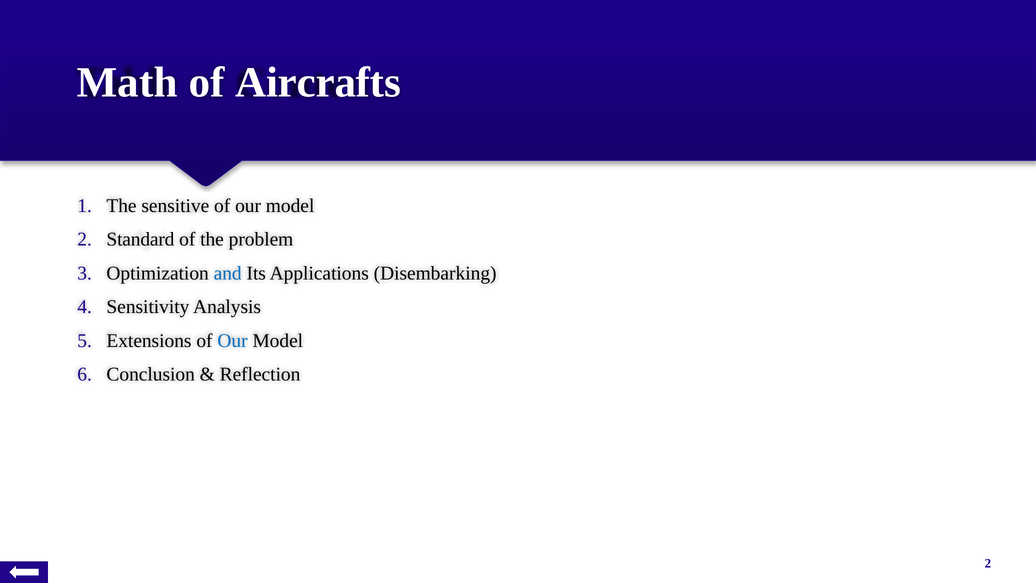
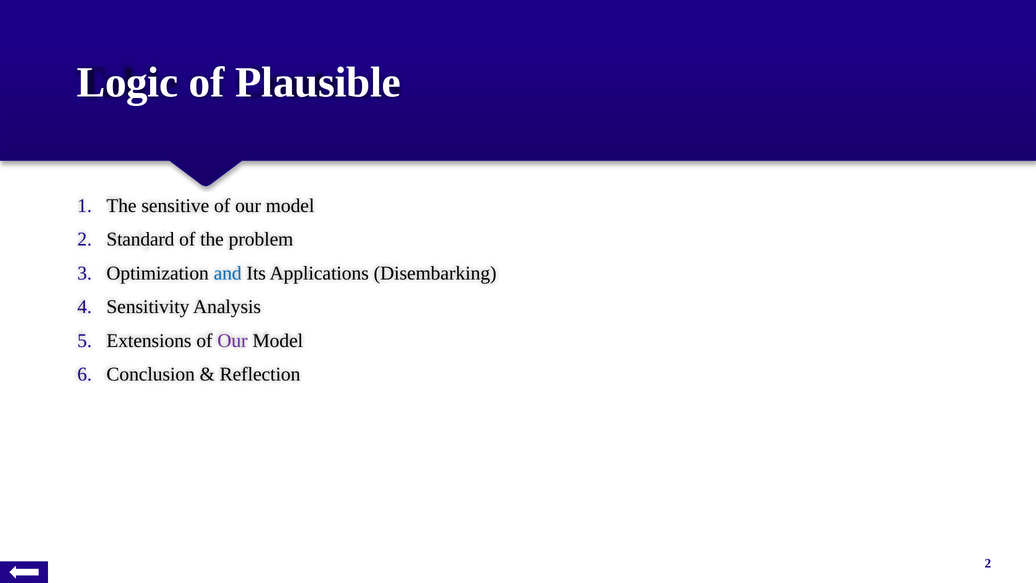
Math: Math -> Logic
Aircrafts: Aircrafts -> Plausible
Our at (233, 340) colour: blue -> purple
